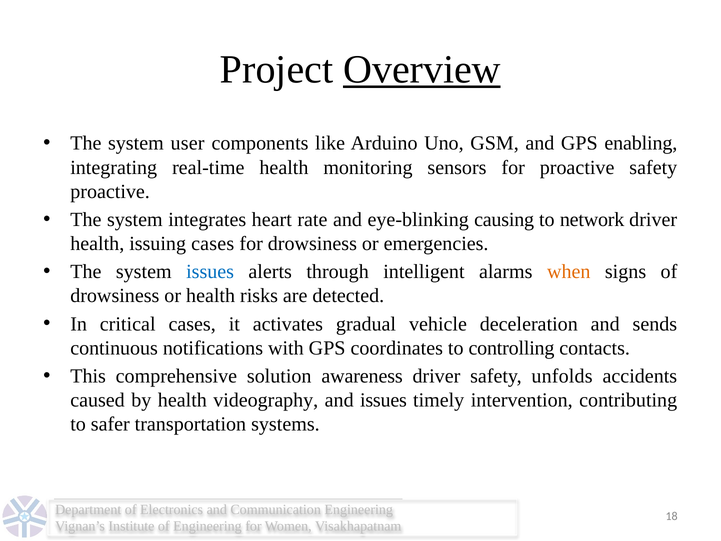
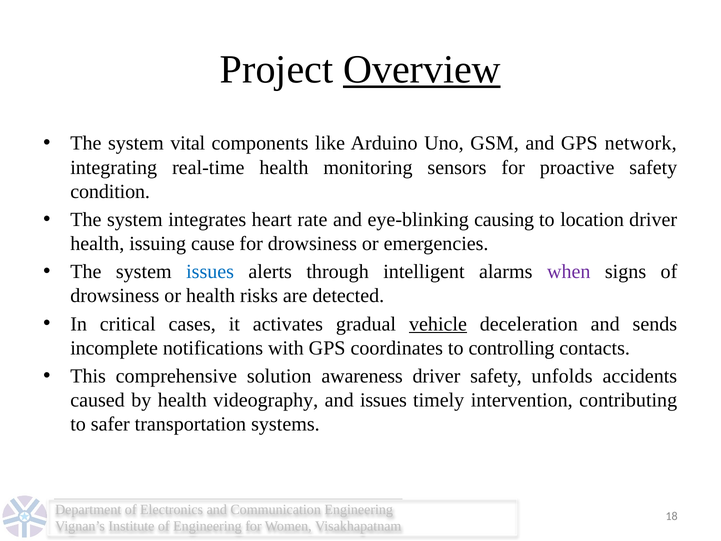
user: user -> vital
enabling: enabling -> network
proactive at (110, 191): proactive -> condition
network: network -> location
issuing cases: cases -> cause
when colour: orange -> purple
vehicle underline: none -> present
continuous: continuous -> incomplete
